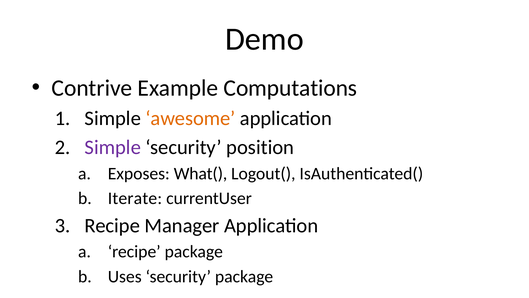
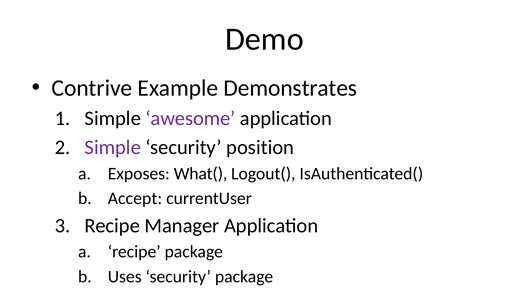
Computations: Computations -> Demonstrates
awesome colour: orange -> purple
Iterate: Iterate -> Accept
